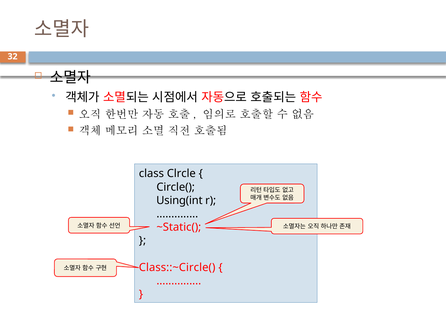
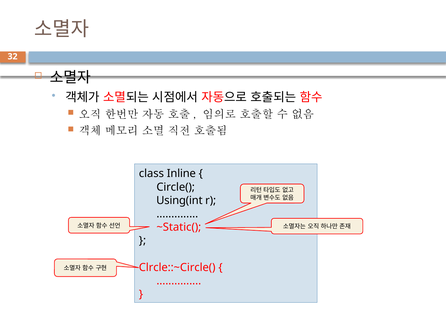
Clrcle: Clrcle -> Inline
Class::~Circle(: Class::~Circle( -> Clrcle::~Circle(
